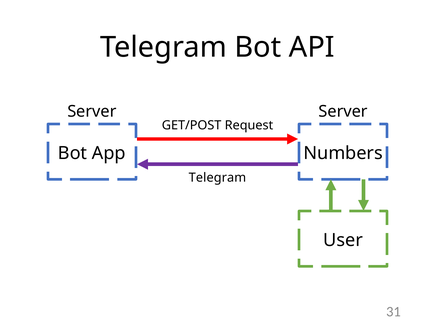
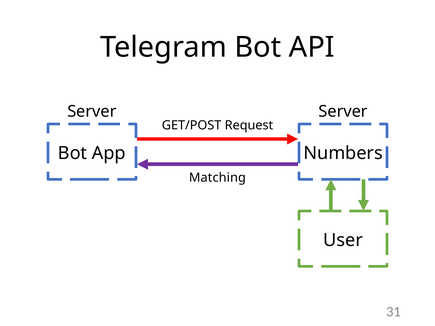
Telegram at (217, 178): Telegram -> Matching
